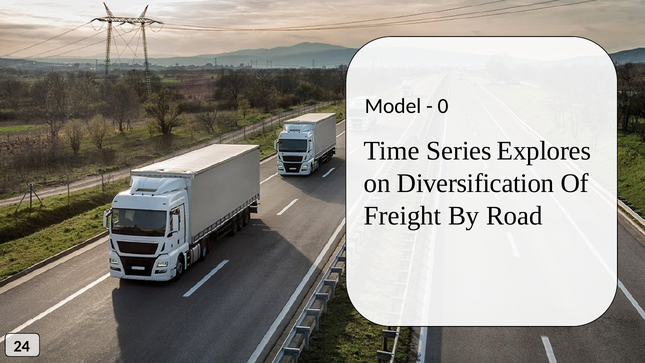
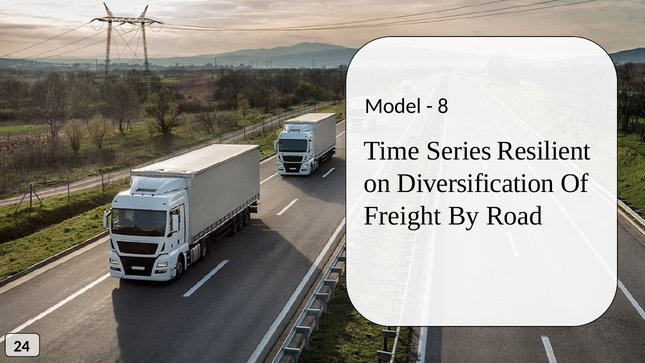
0: 0 -> 8
Explores: Explores -> Resilient
